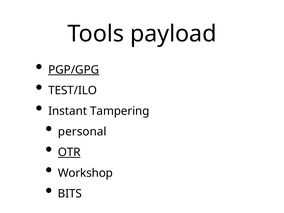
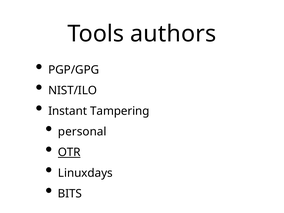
payload: payload -> authors
PGP/GPG underline: present -> none
TEST/ILO: TEST/ILO -> NIST/ILO
Workshop: Workshop -> Linuxdays
